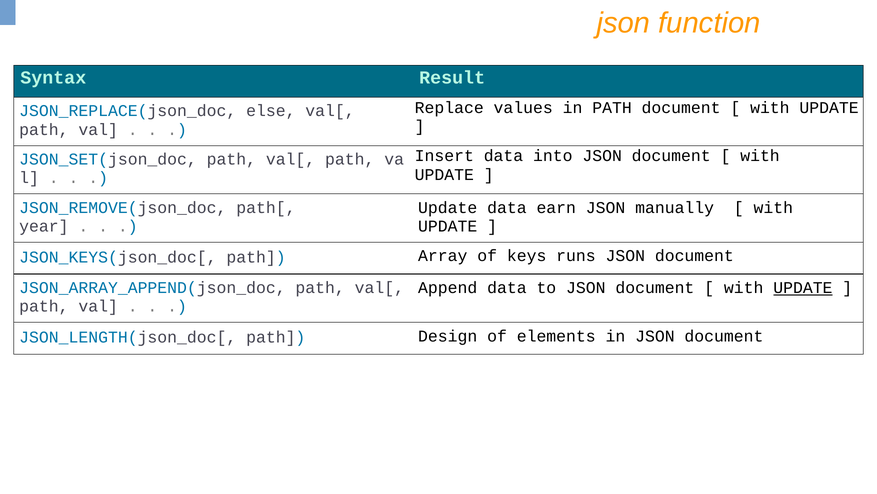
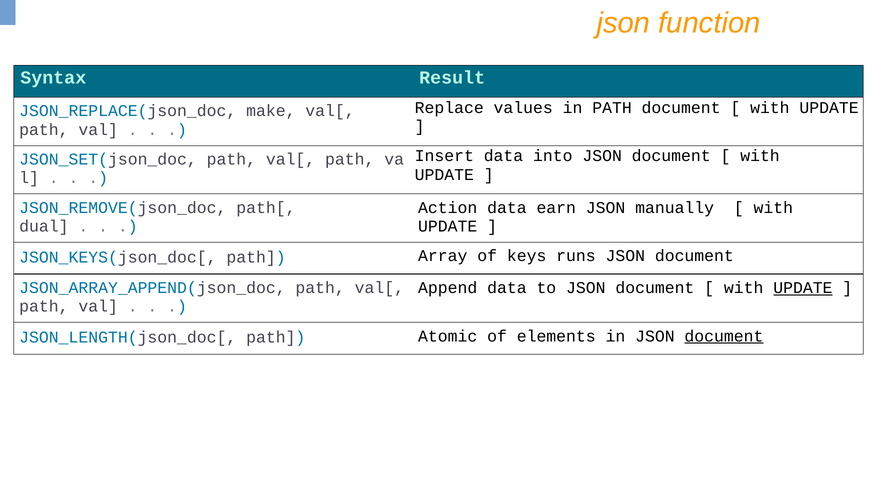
else: else -> make
Update at (448, 207): Update -> Action
year: year -> dual
Design: Design -> Atomic
document at (724, 336) underline: none -> present
